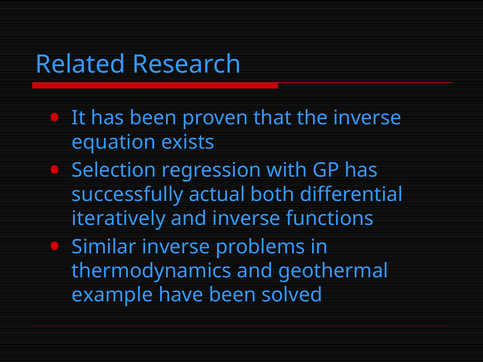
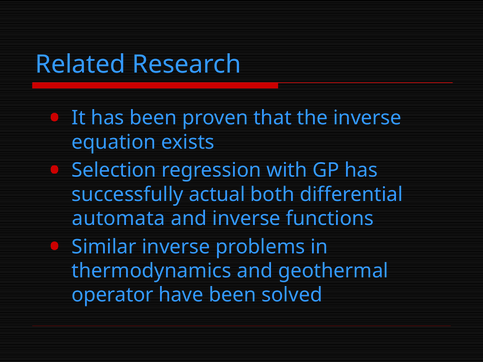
iteratively: iteratively -> automata
example: example -> operator
